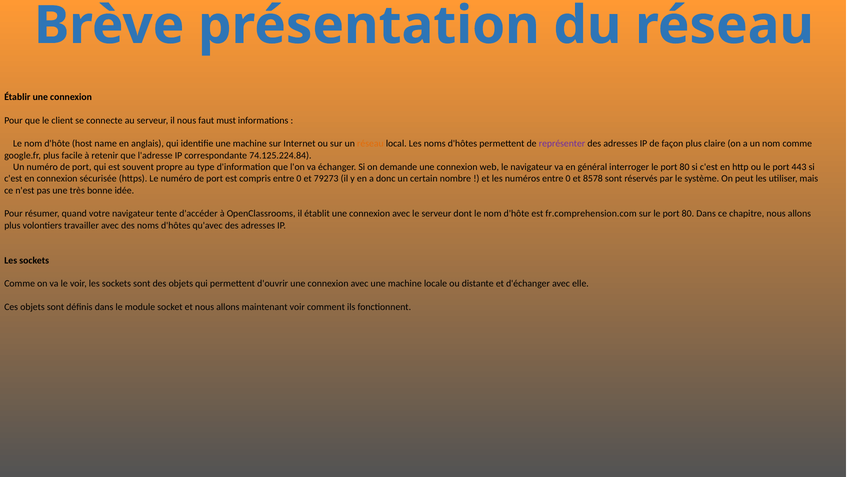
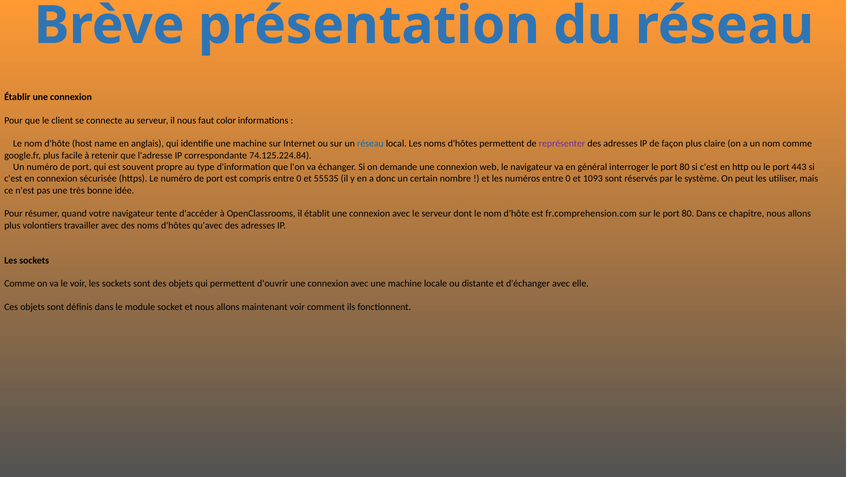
must: must -> color
réseau at (370, 144) colour: orange -> blue
79273: 79273 -> 55535
8578: 8578 -> 1093
